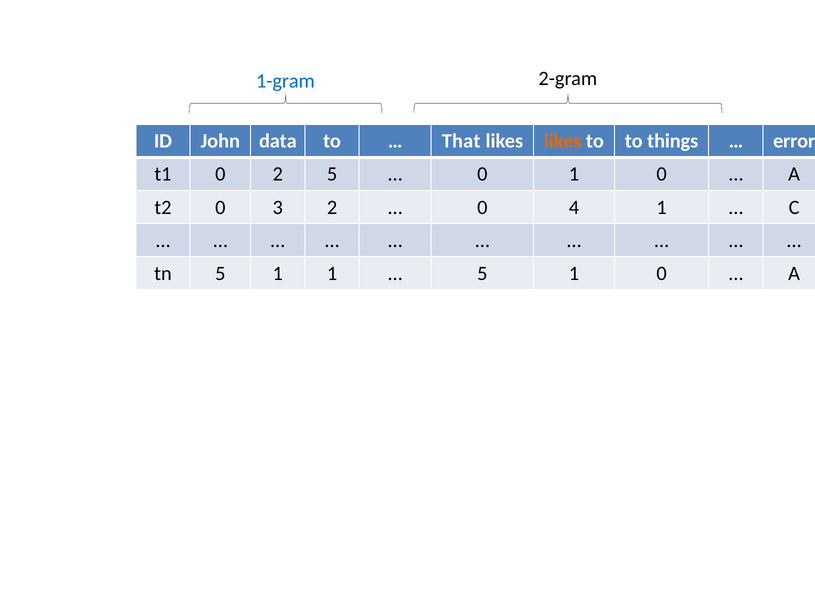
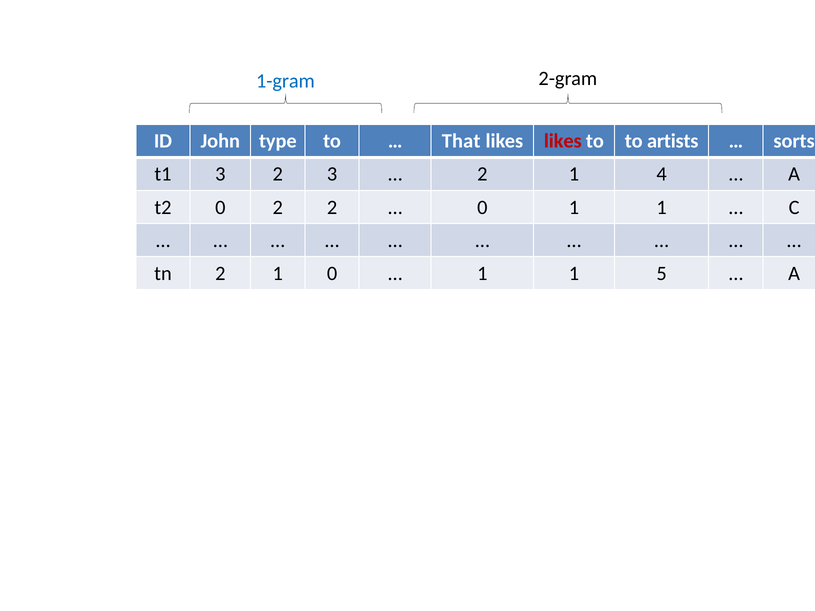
data: data -> type
likes at (563, 141) colour: orange -> red
things: things -> artists
error: error -> sorts
t1 0: 0 -> 3
2 5: 5 -> 3
0 at (482, 174): 0 -> 2
0 at (662, 174): 0 -> 4
0 3: 3 -> 2
0 4: 4 -> 1
tn 5: 5 -> 2
1 1: 1 -> 0
5 at (482, 273): 5 -> 1
0 at (662, 273): 0 -> 5
